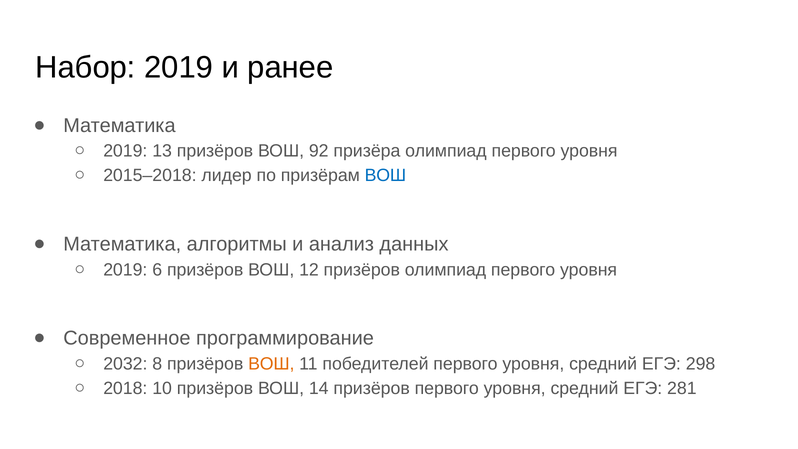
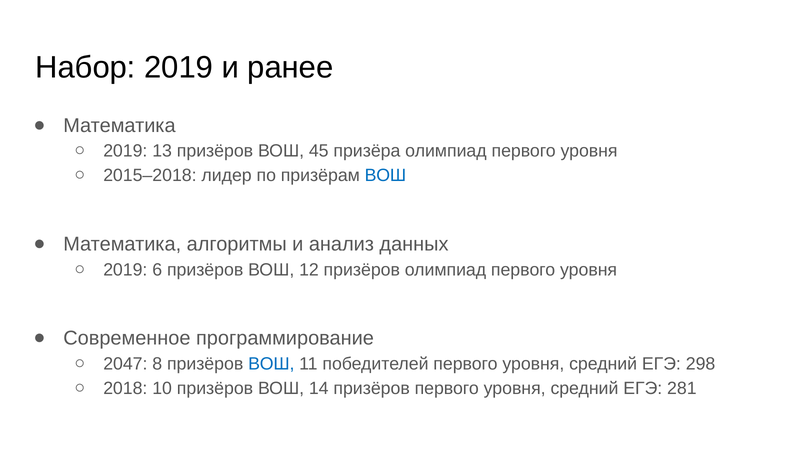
92: 92 -> 45
2032: 2032 -> 2047
ВОШ at (271, 364) colour: orange -> blue
